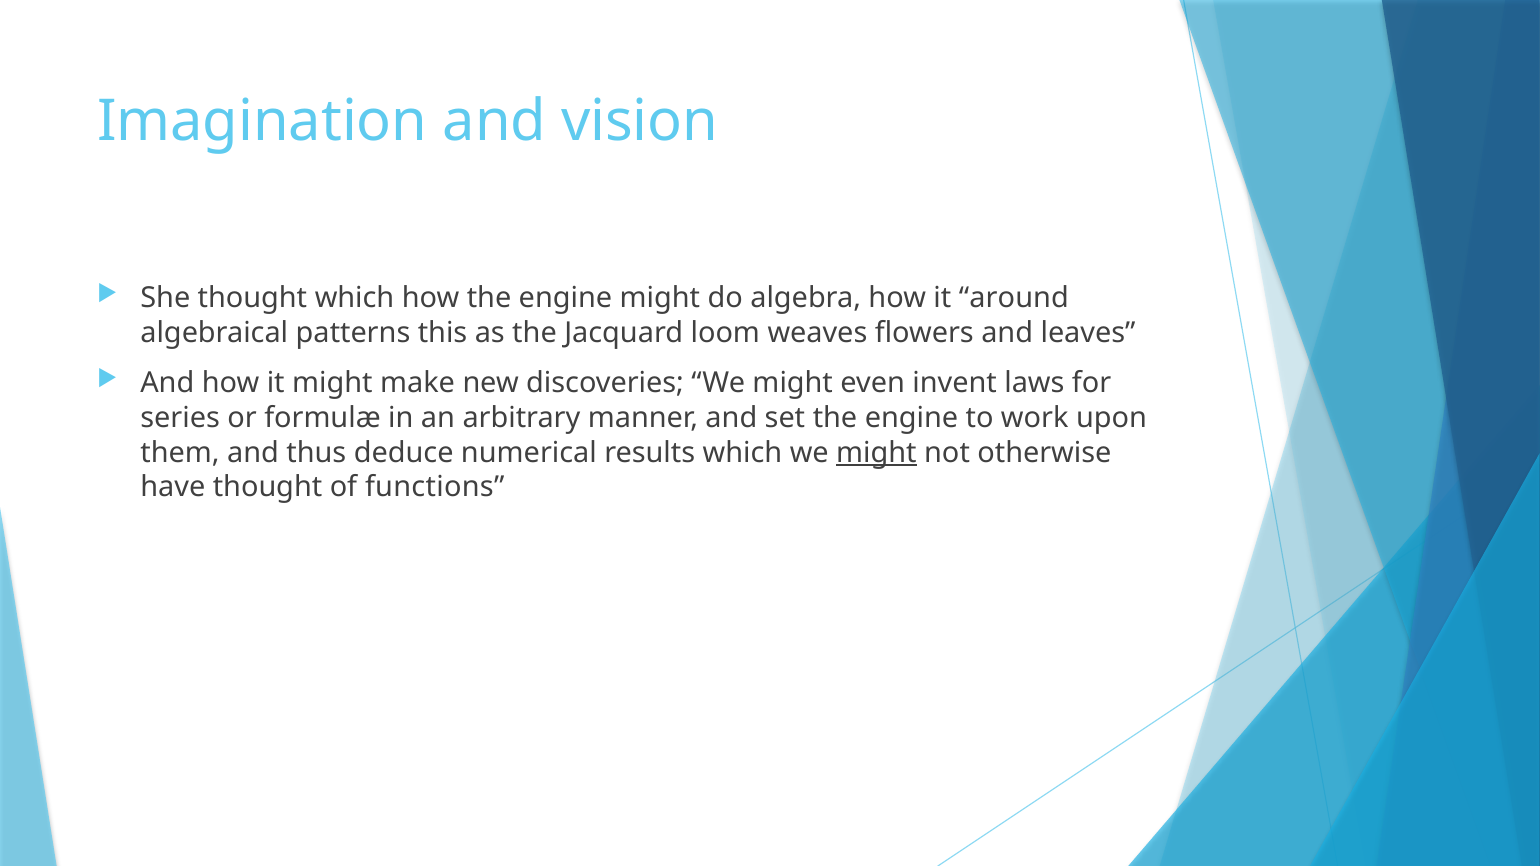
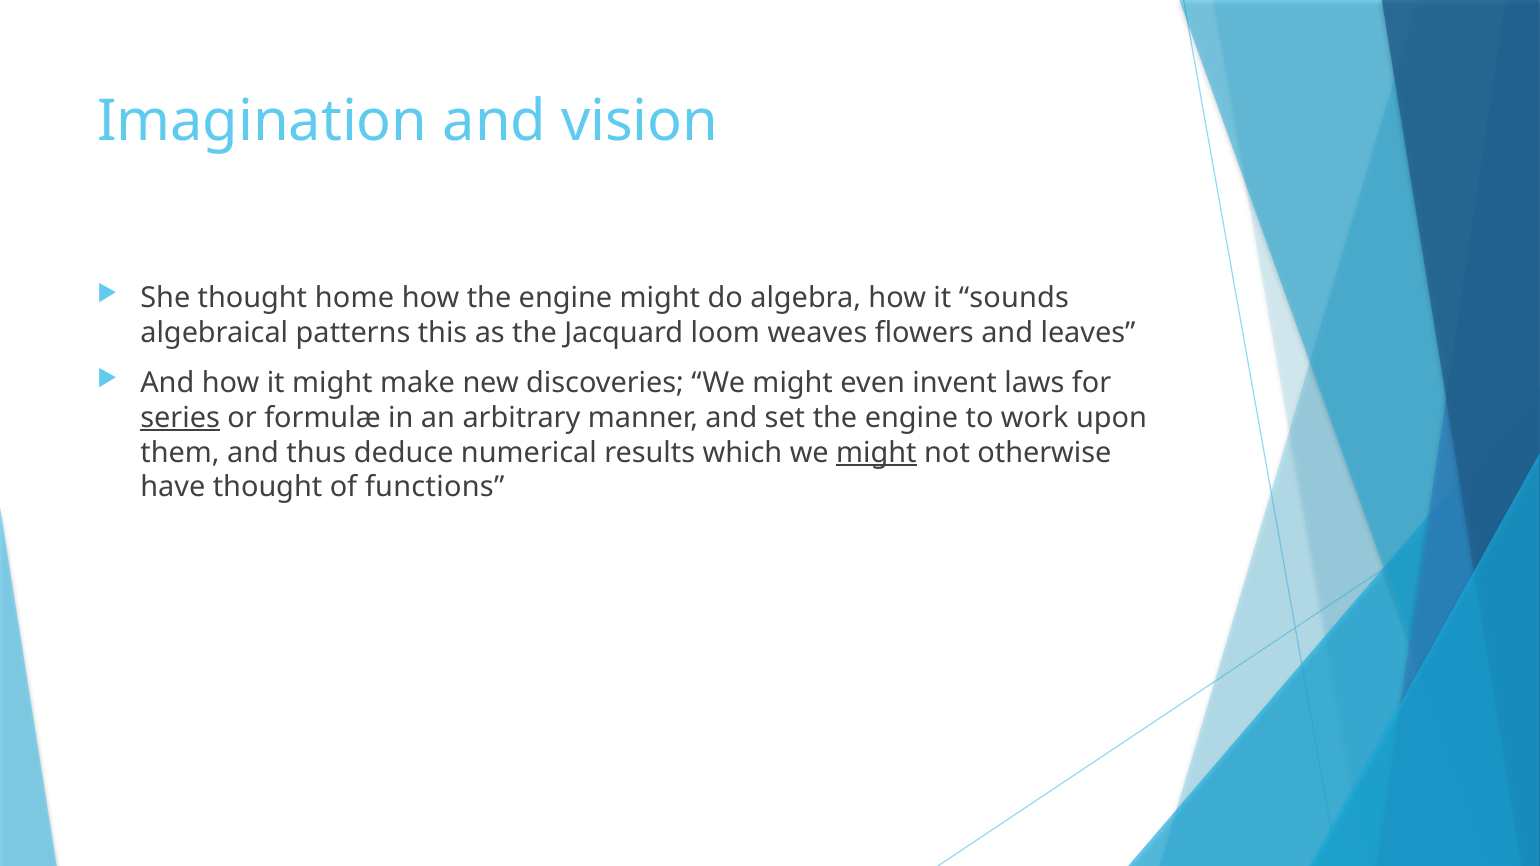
thought which: which -> home
around: around -> sounds
series underline: none -> present
